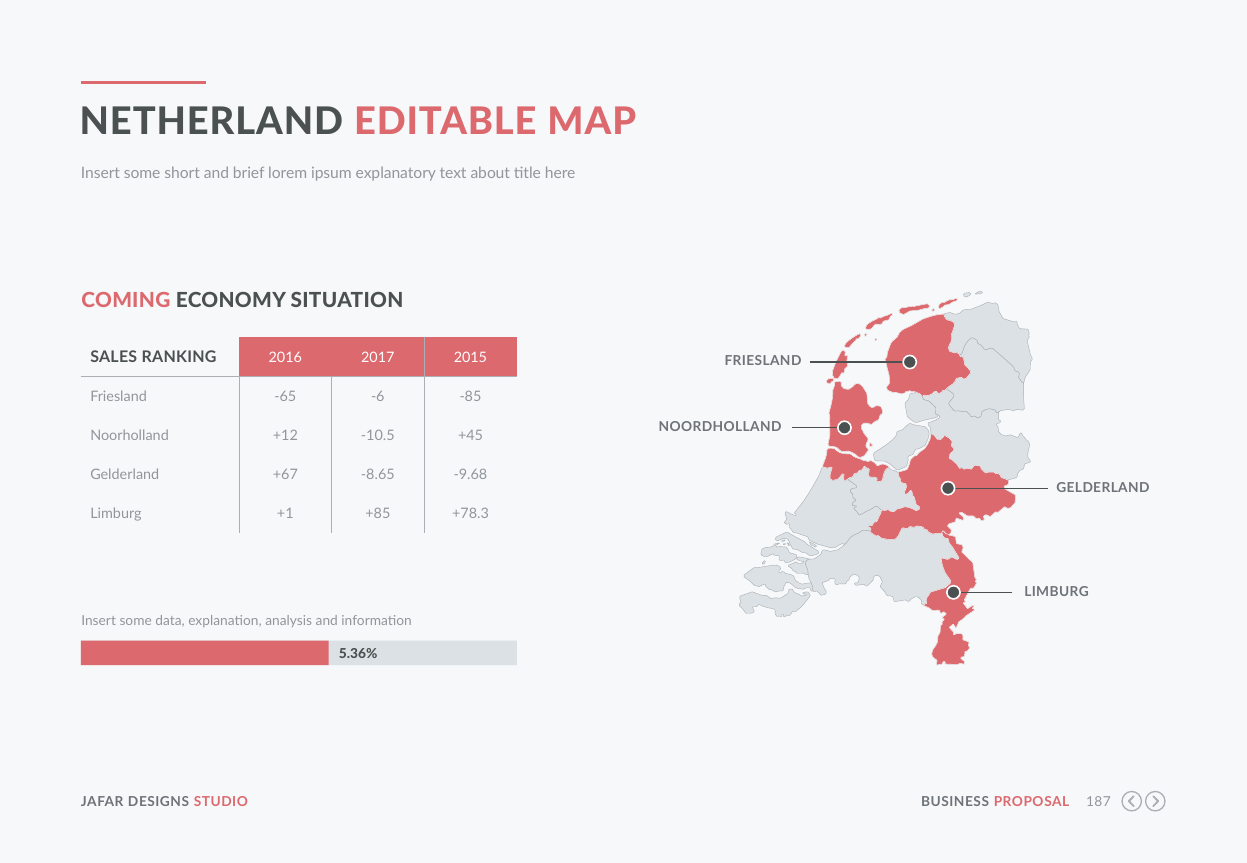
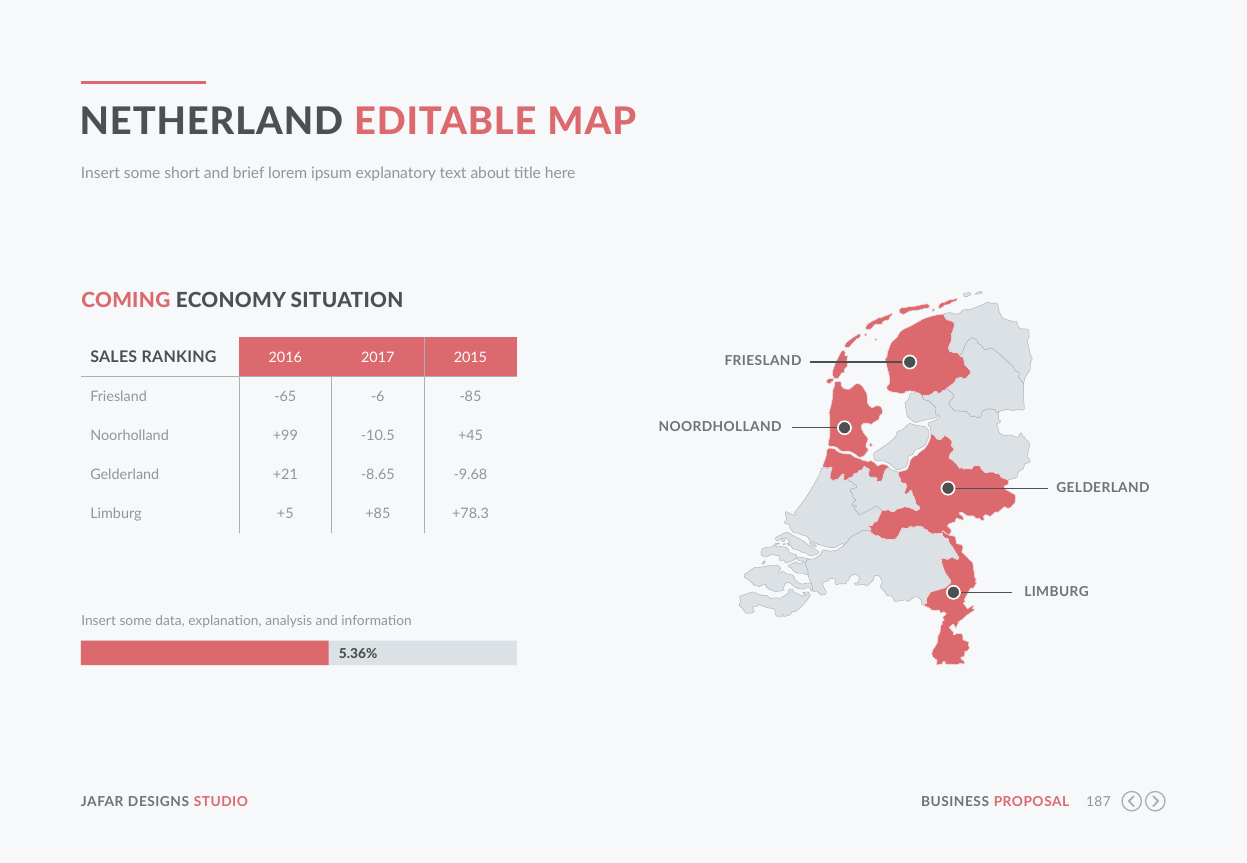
+12: +12 -> +99
+67: +67 -> +21
+1: +1 -> +5
